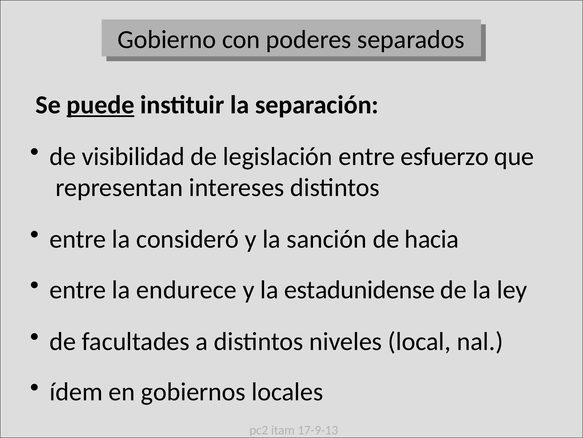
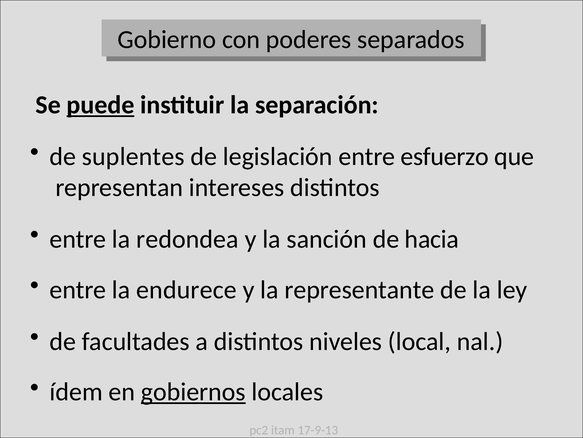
visibilidad: visibilidad -> suplentes
consideró: consideró -> redondea
estadunidense: estadunidense -> representante
gobiernos underline: none -> present
